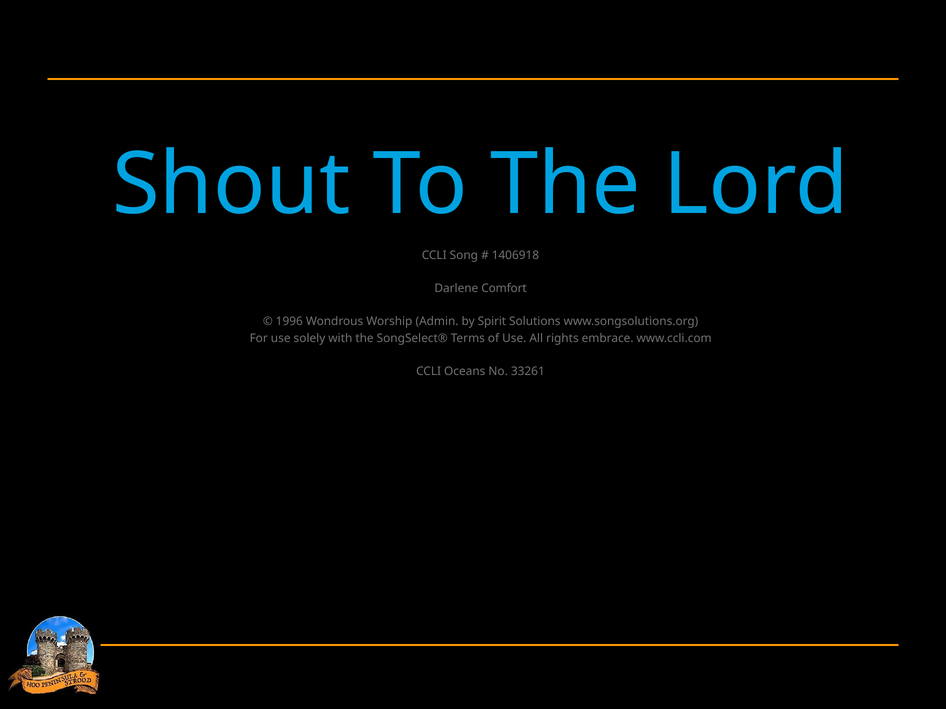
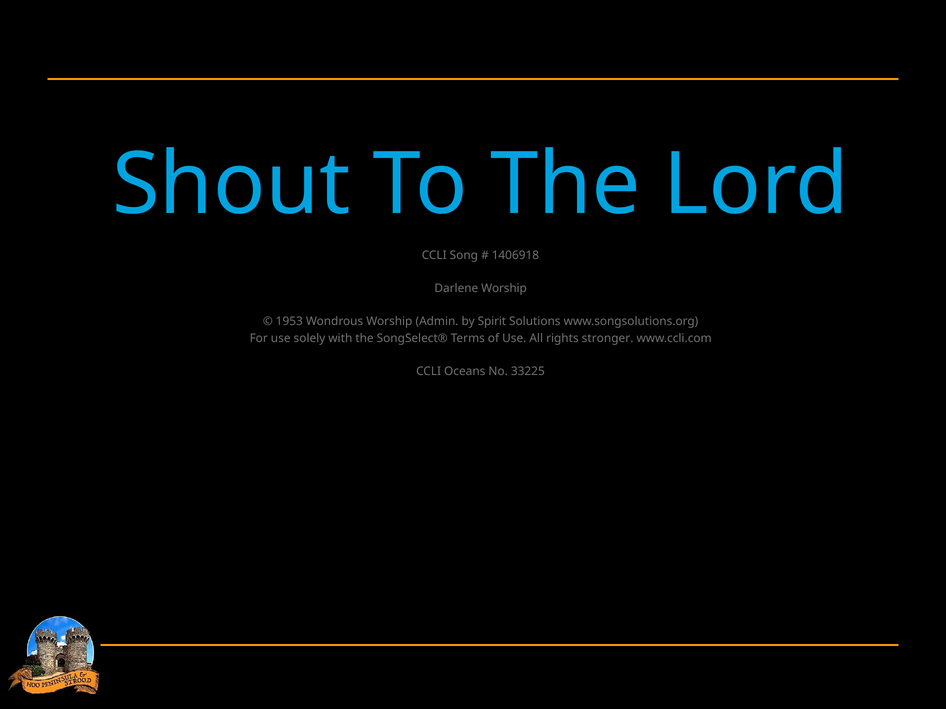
Darlene Comfort: Comfort -> Worship
1996: 1996 -> 1953
embrace: embrace -> stronger
33261: 33261 -> 33225
